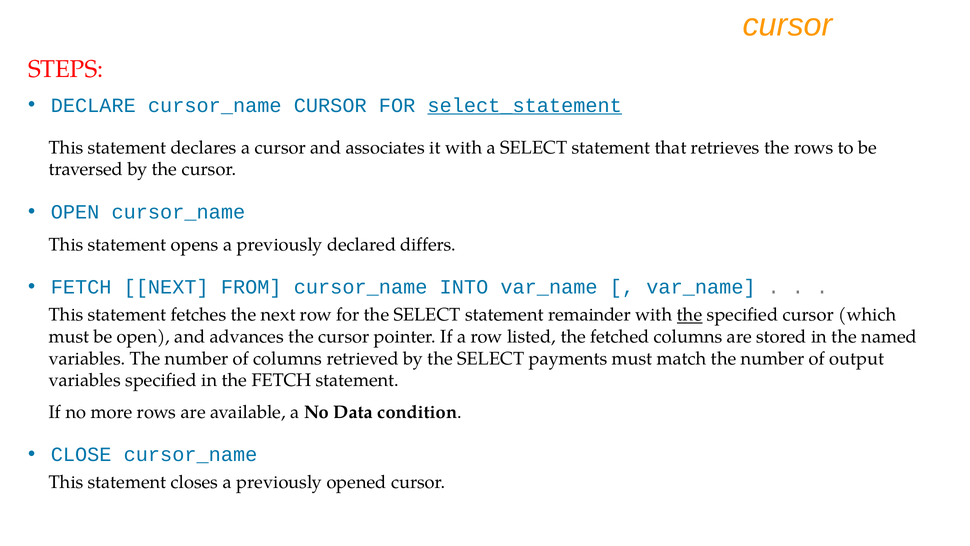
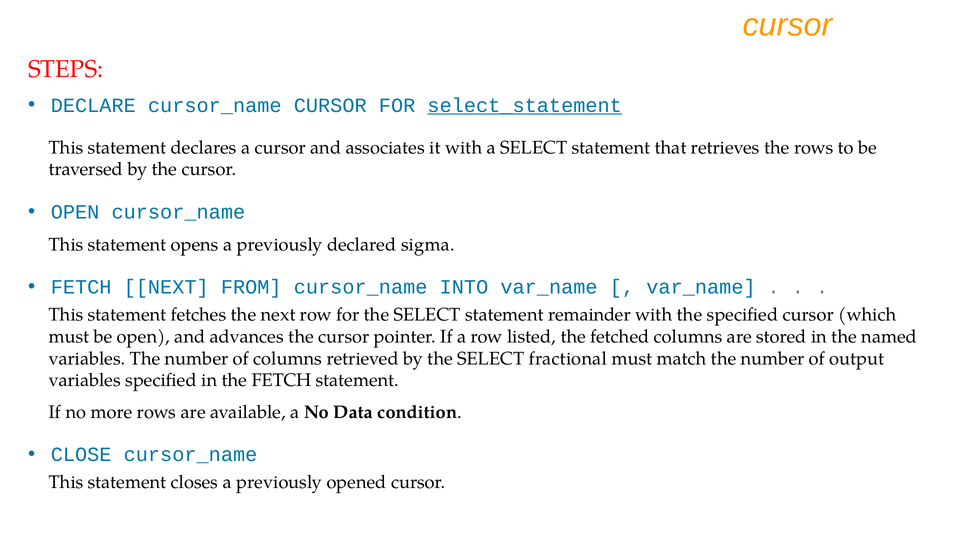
differs: differs -> sigma
the at (689, 315) underline: present -> none
payments: payments -> fractional
